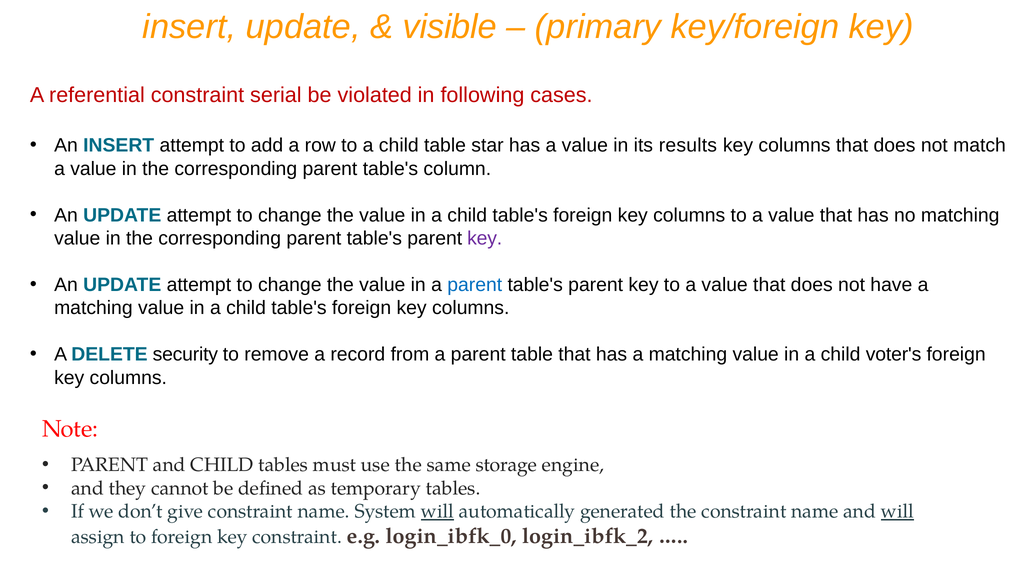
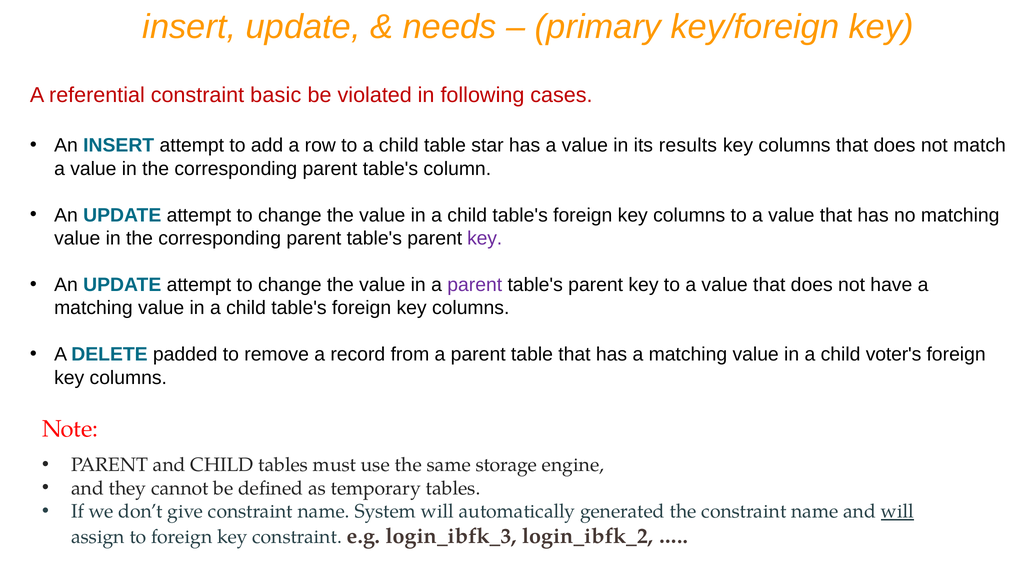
visible: visible -> needs
serial: serial -> basic
parent at (475, 285) colour: blue -> purple
security: security -> padded
will at (437, 511) underline: present -> none
login_ibfk_0: login_ibfk_0 -> login_ibfk_3
